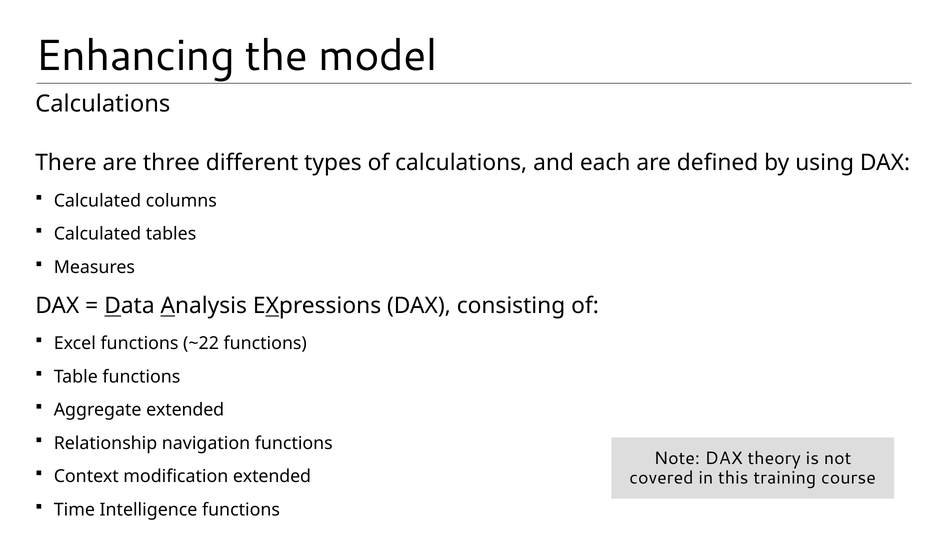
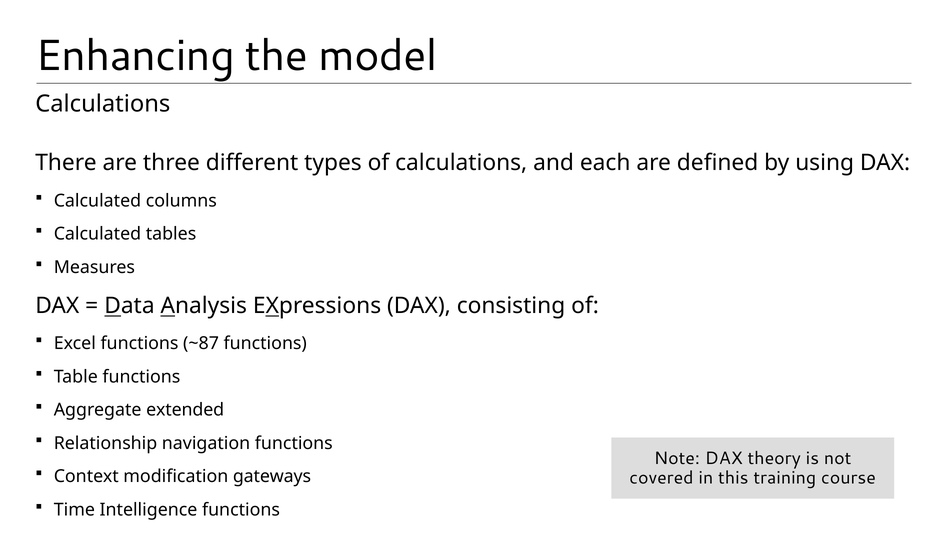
~22: ~22 -> ~87
modification extended: extended -> gateways
